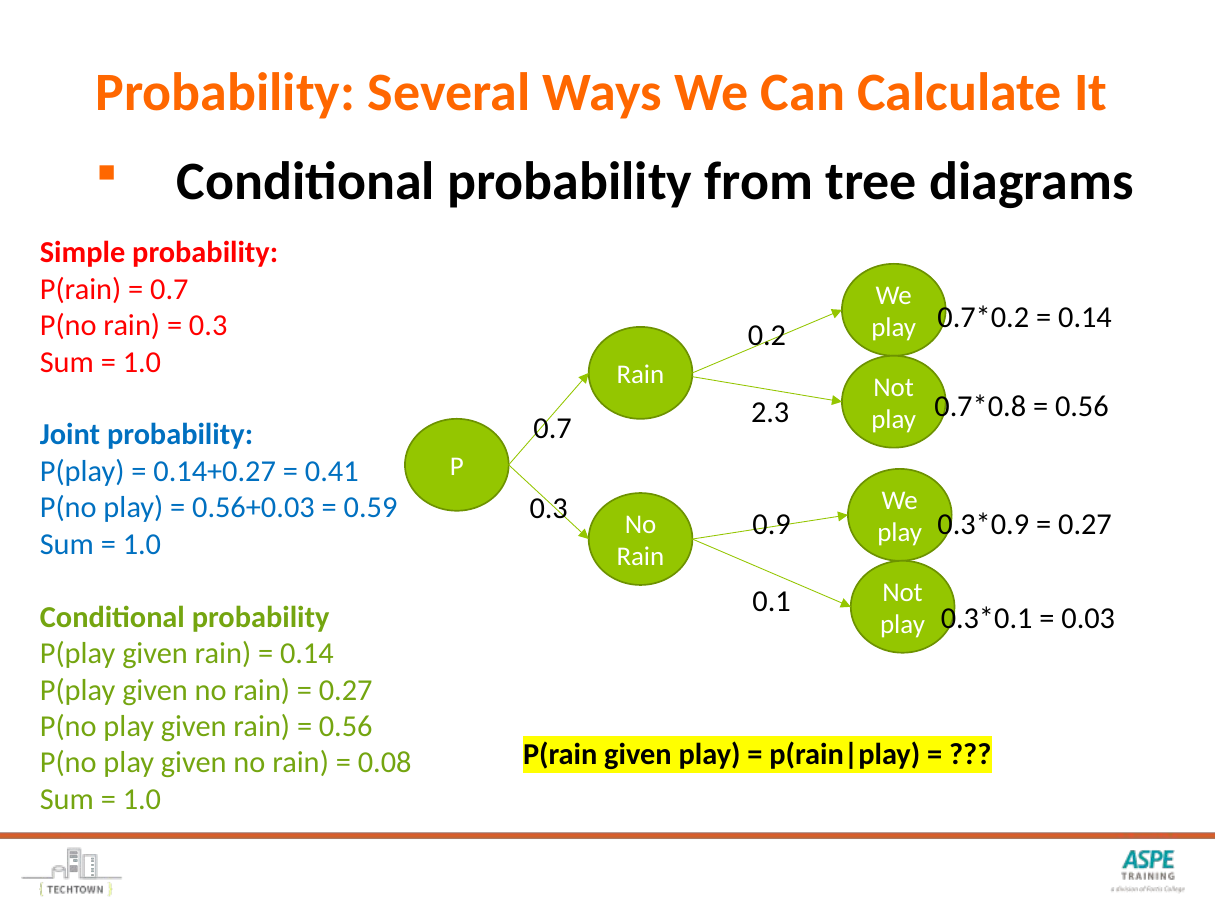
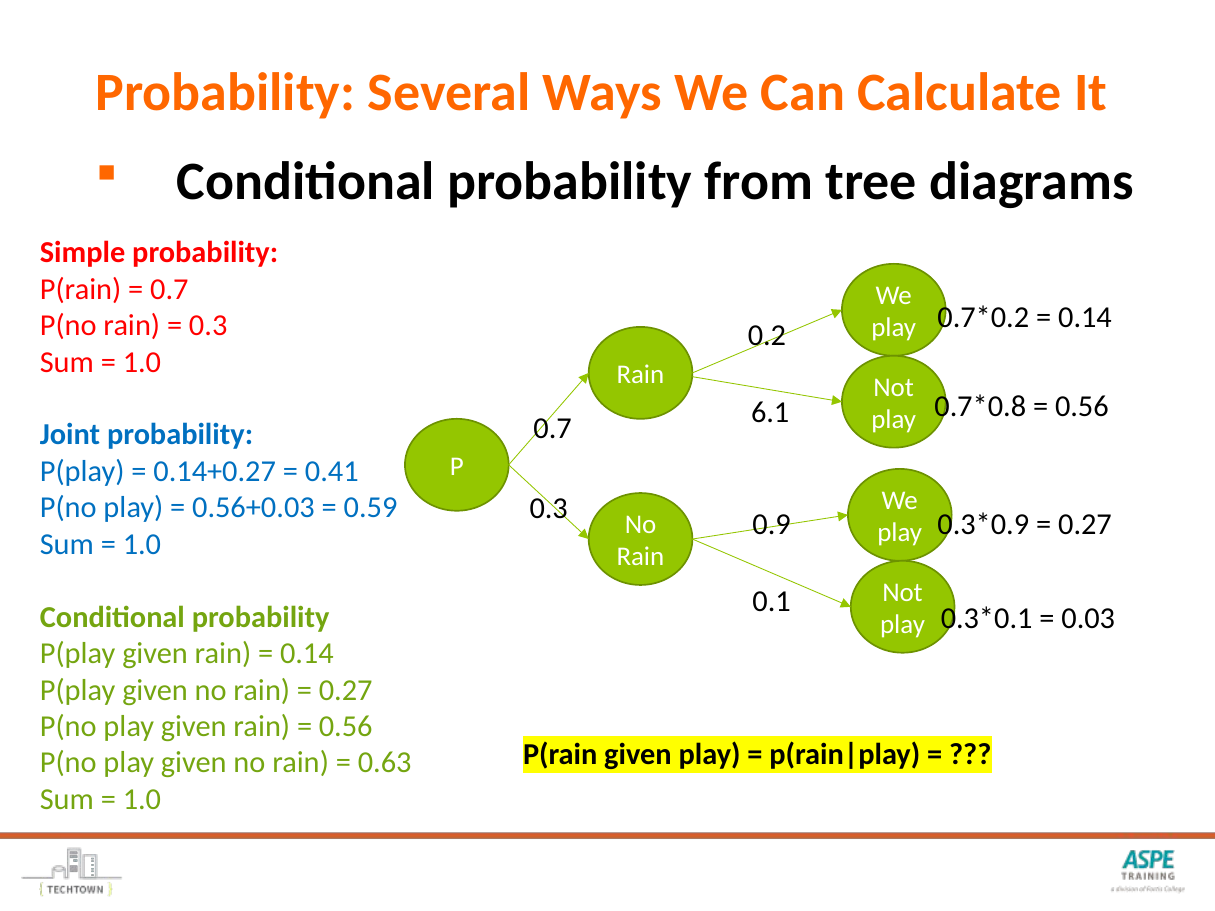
2.3: 2.3 -> 6.1
0.08: 0.08 -> 0.63
